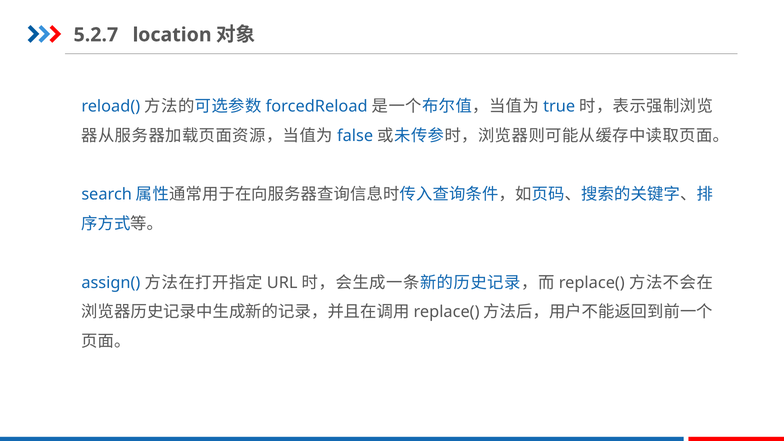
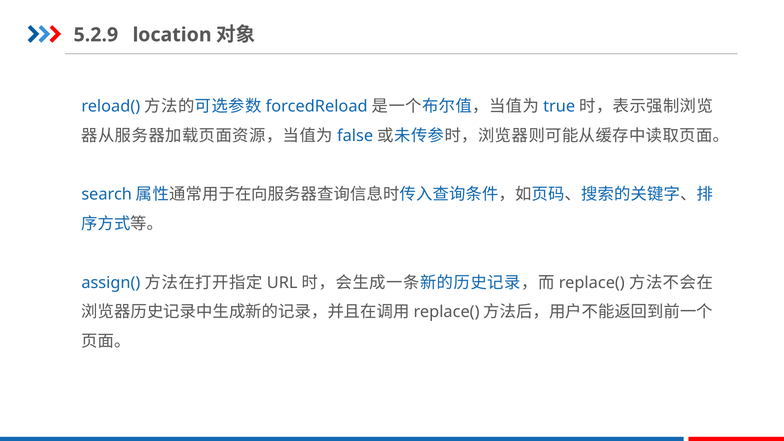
5.2.7: 5.2.7 -> 5.2.9
